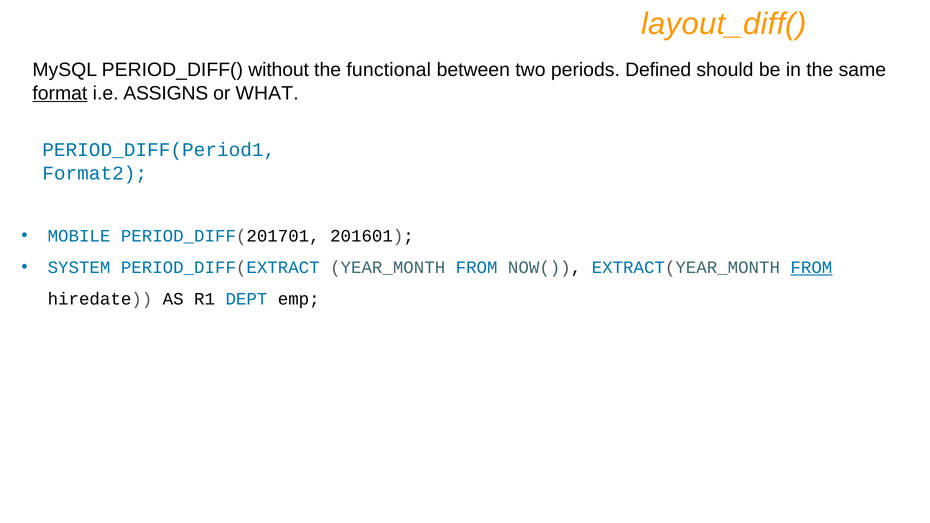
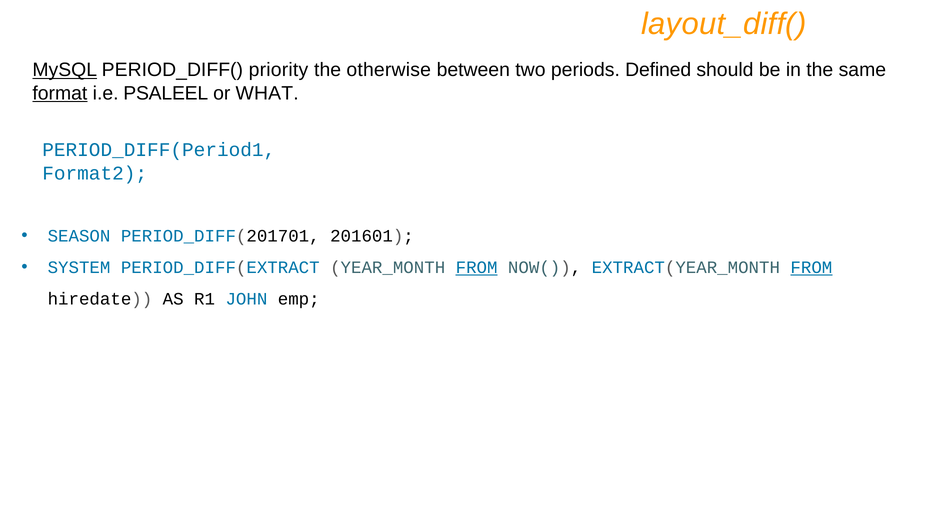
MySQL underline: none -> present
without: without -> priority
functional: functional -> otherwise
ASSIGNS: ASSIGNS -> PSALEEL
MOBILE: MOBILE -> SEASON
FROM at (477, 267) underline: none -> present
DEPT: DEPT -> JOHN
